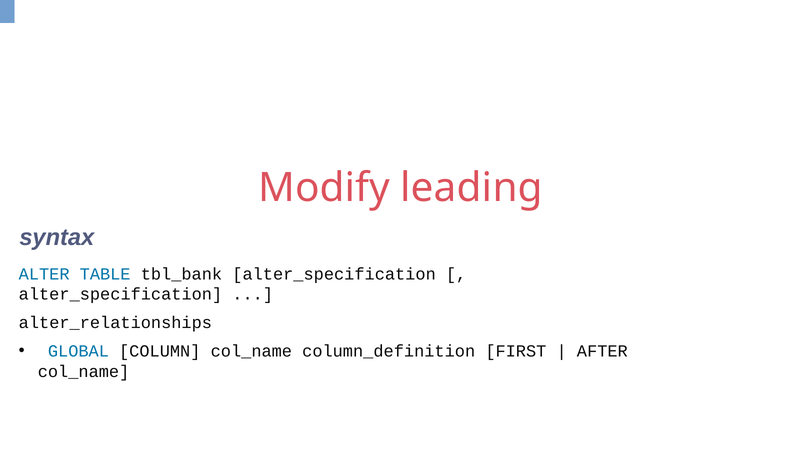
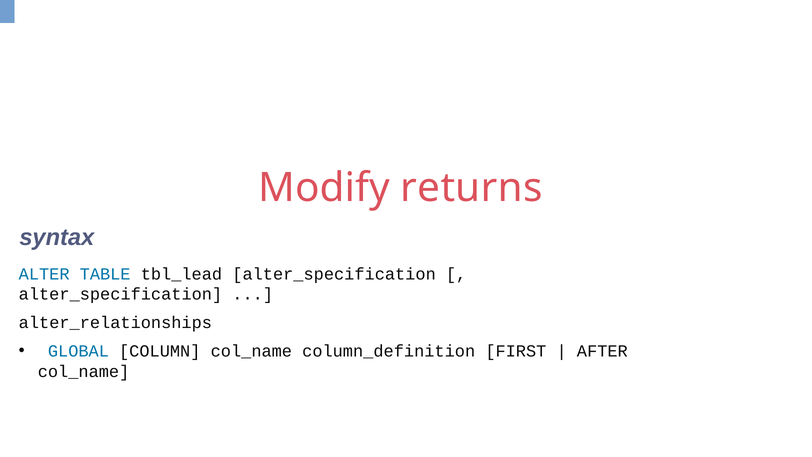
leading: leading -> returns
tbl_bank: tbl_bank -> tbl_lead
